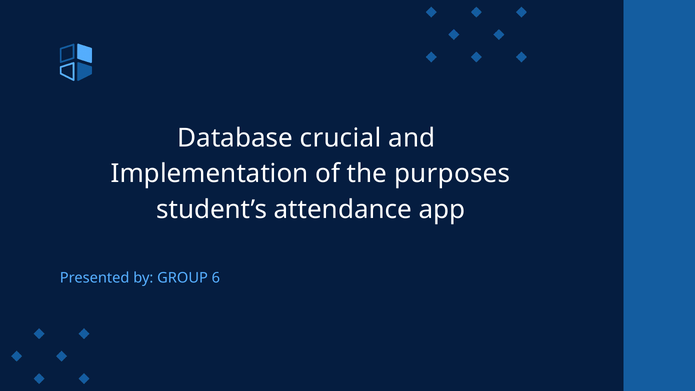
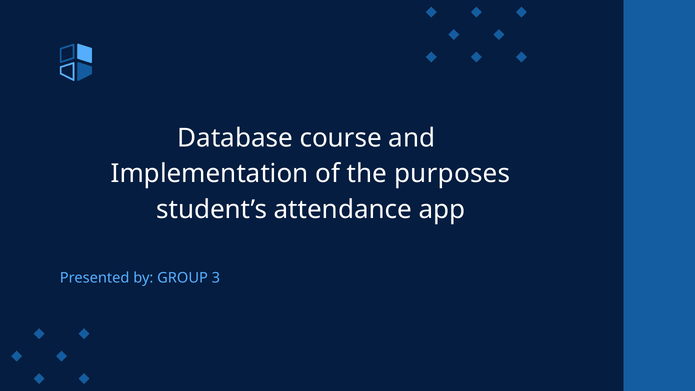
crucial: crucial -> course
6: 6 -> 3
